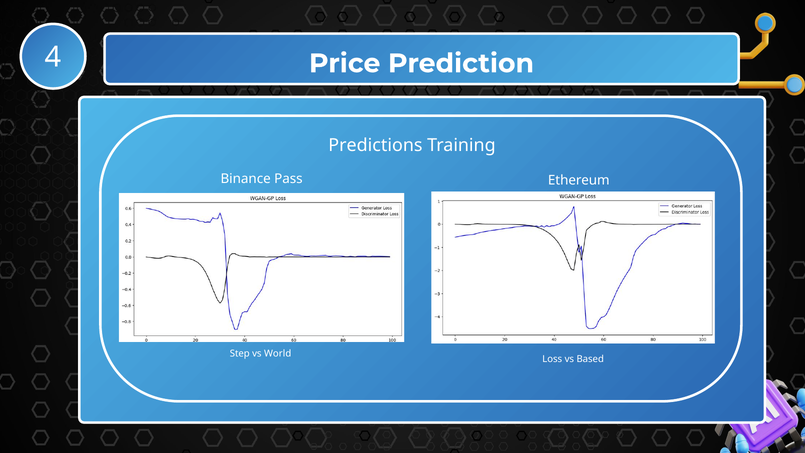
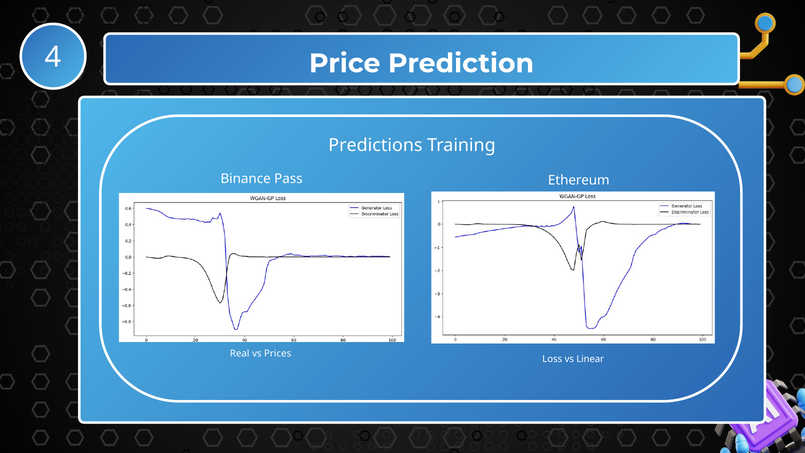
Step: Step -> Real
World: World -> Prices
Based: Based -> Linear
